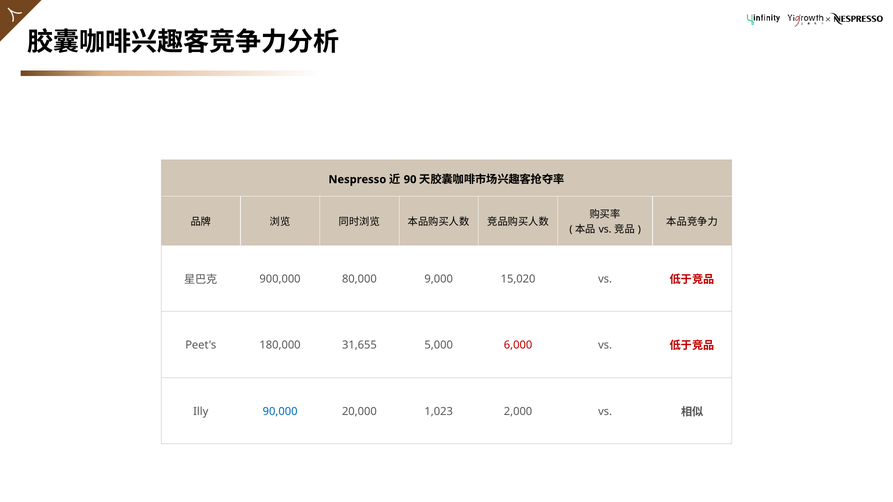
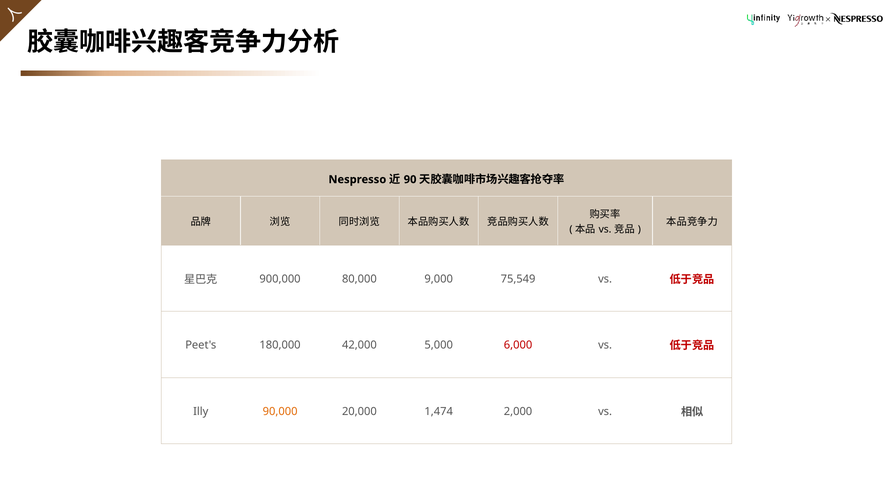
15,020: 15,020 -> 75,549
31,655: 31,655 -> 42,000
90,000 colour: blue -> orange
1,023: 1,023 -> 1,474
